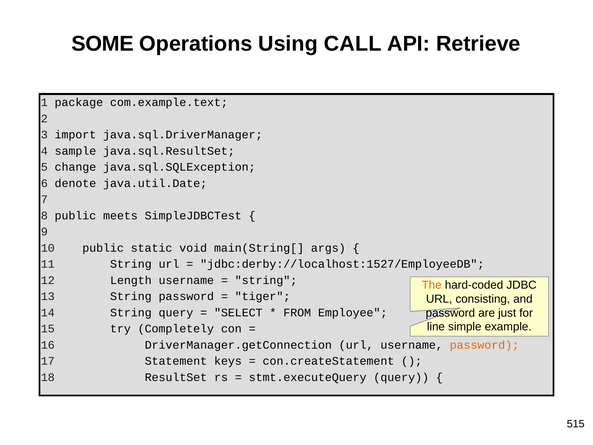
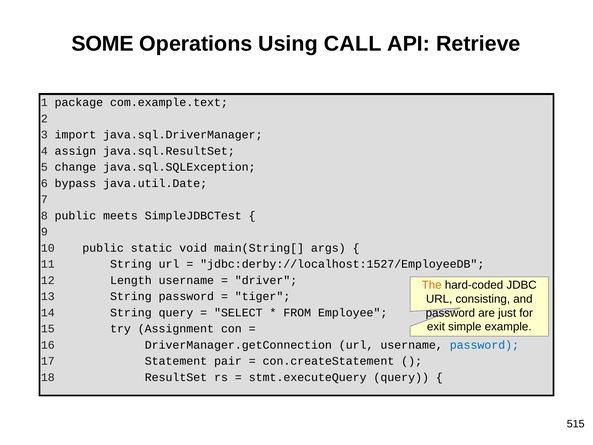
sample: sample -> assign
denote: denote -> bypass
string at (266, 280): string -> driver
line: line -> exit
Completely: Completely -> Assignment
password at (484, 345) colour: orange -> blue
keys: keys -> pair
